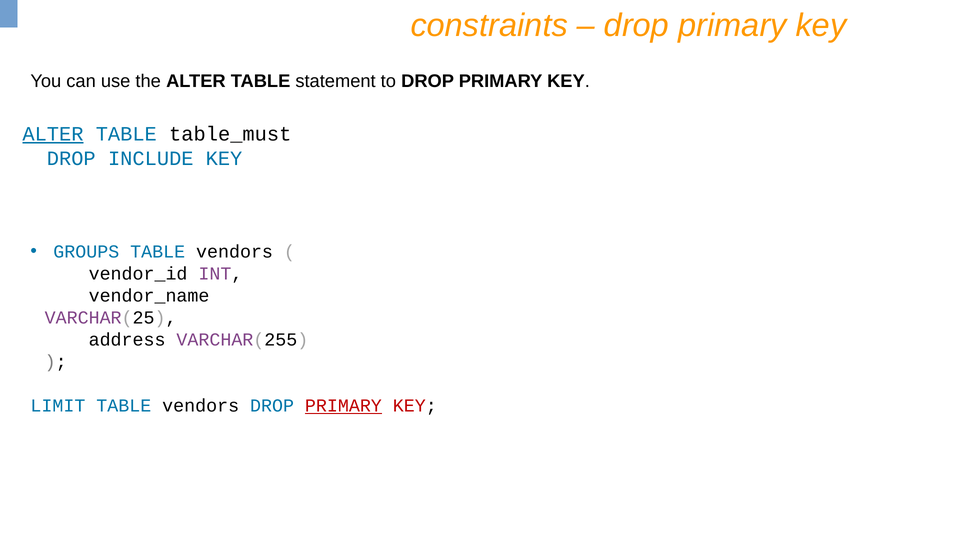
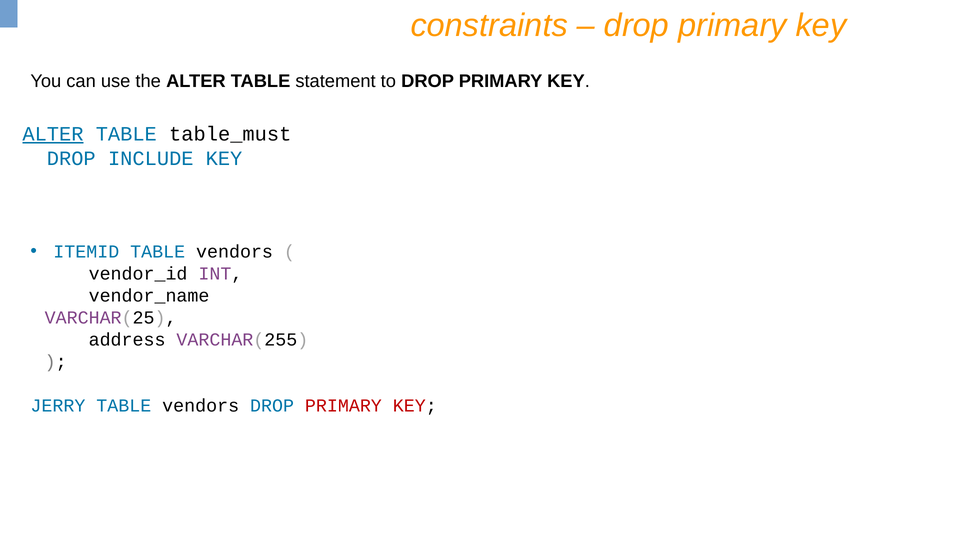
GROUPS: GROUPS -> ITEMID
LIMIT: LIMIT -> JERRY
PRIMARY at (343, 406) underline: present -> none
